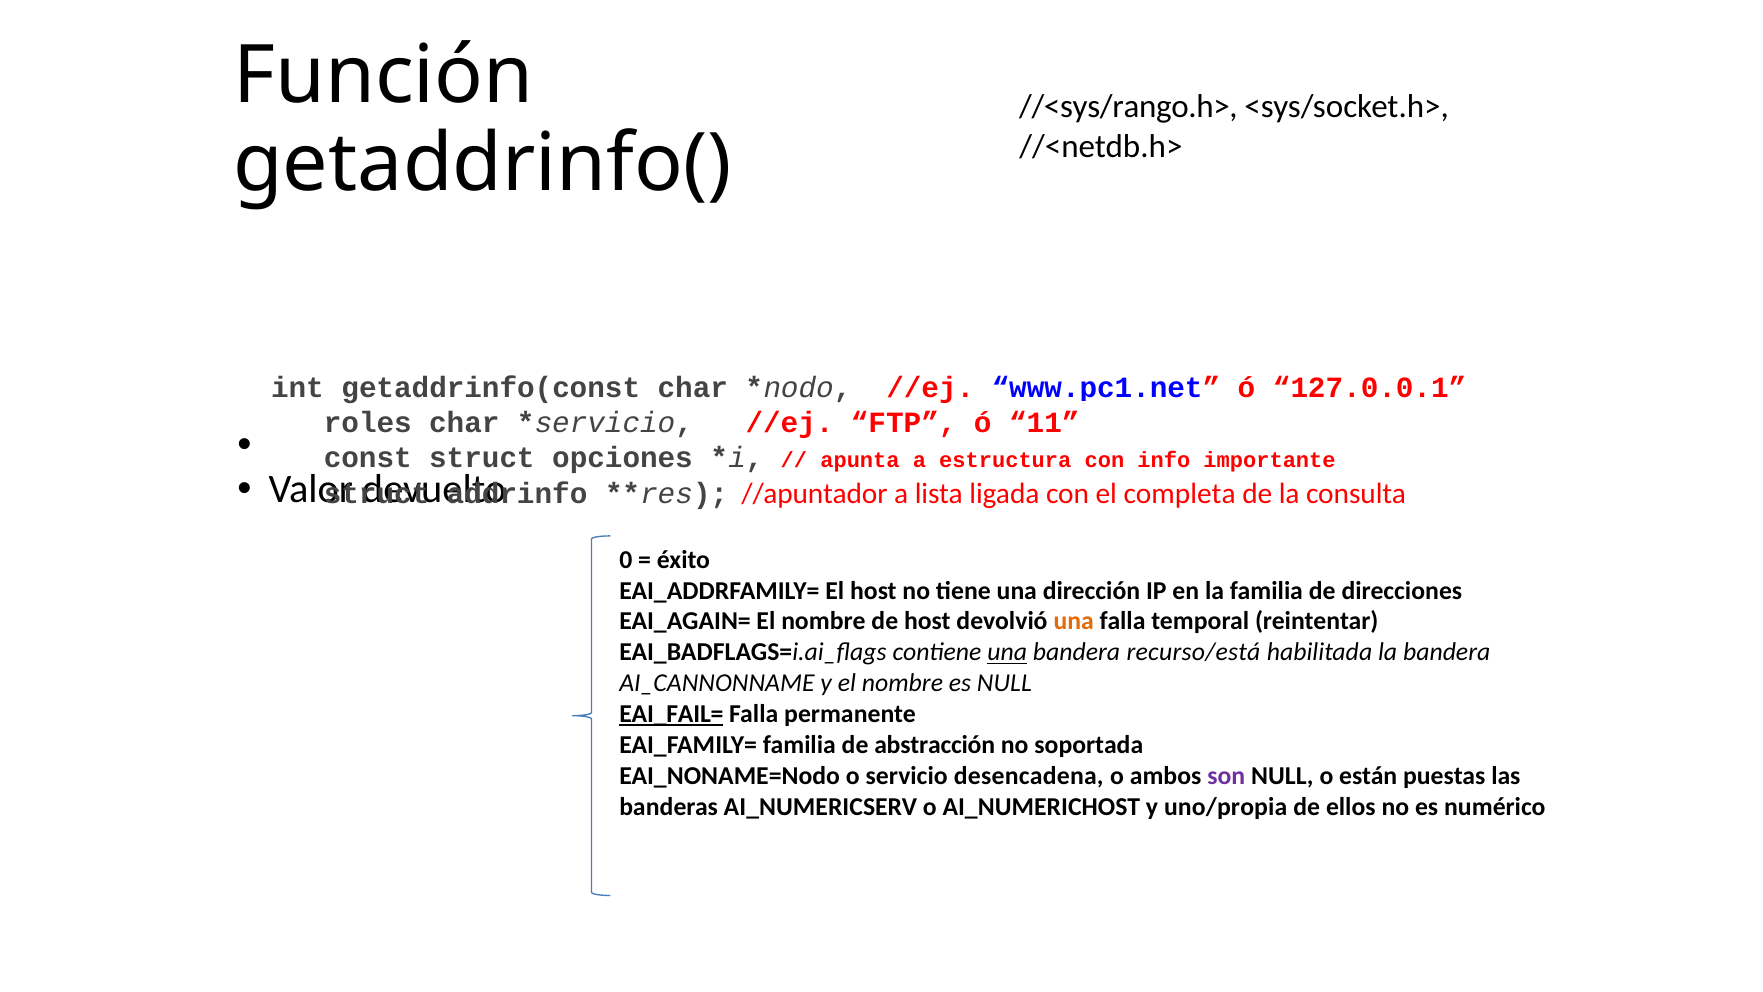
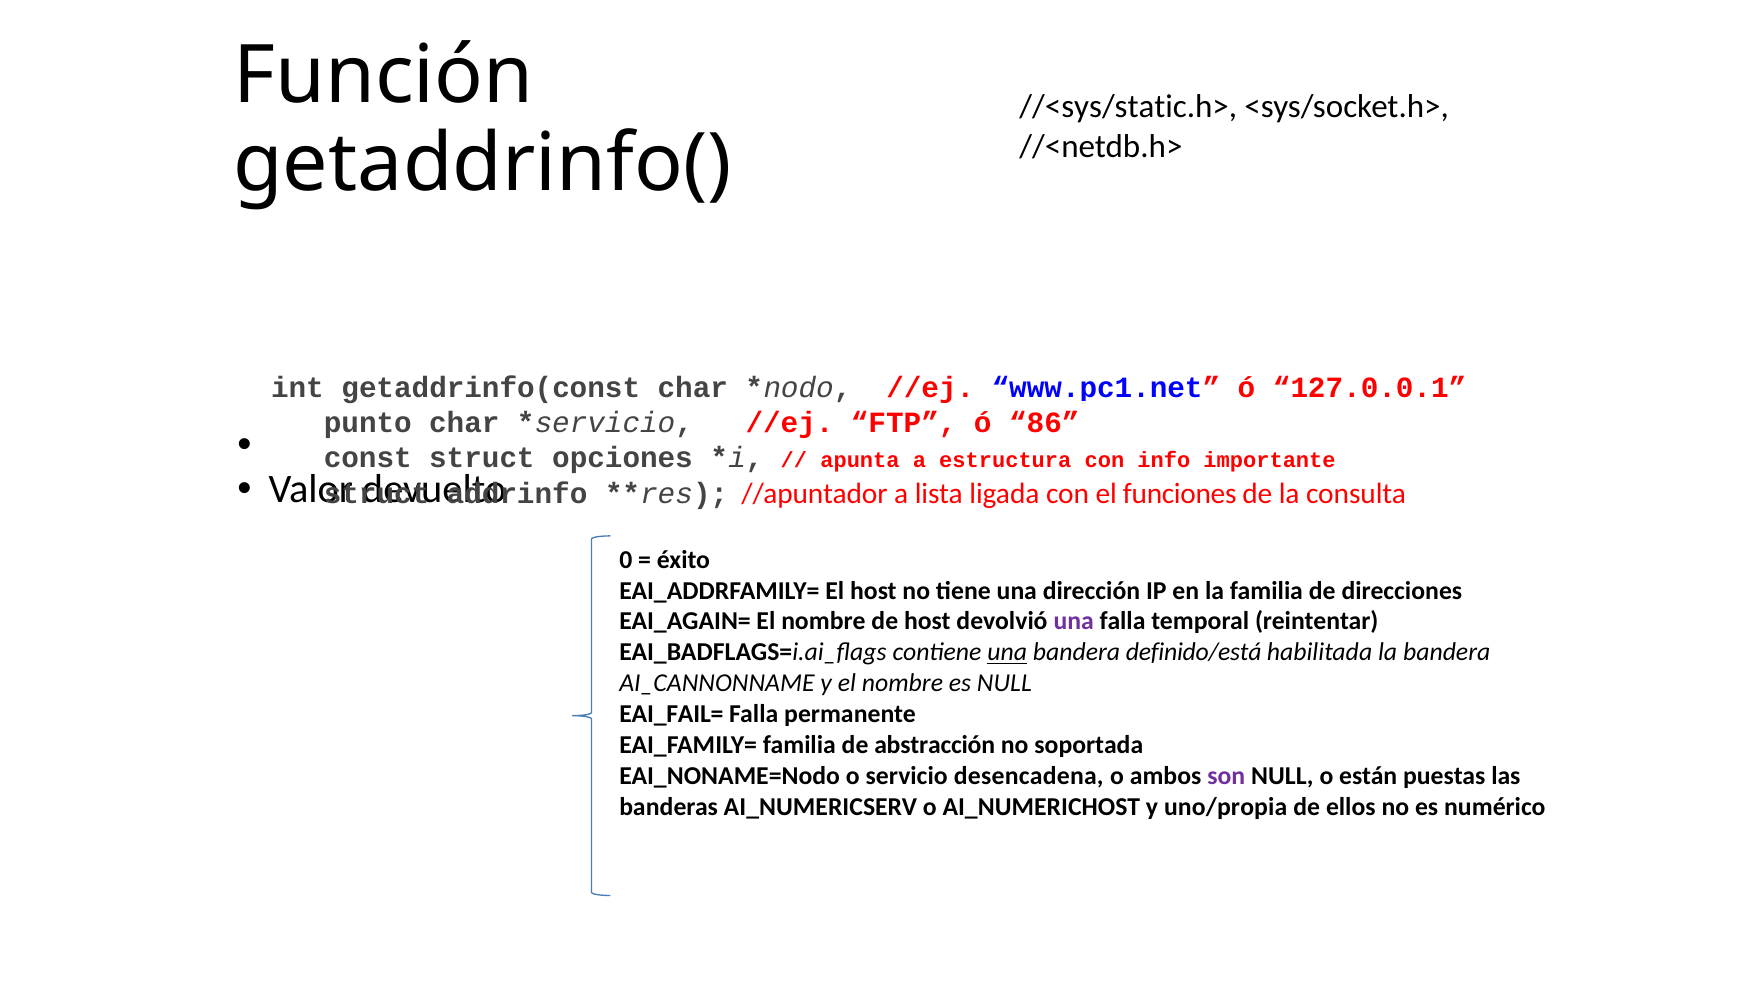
//<sys/rango.h>: //<sys/rango.h> -> //<sys/static.h>
roles: roles -> punto
11: 11 -> 86
completa: completa -> funciones
una at (1074, 621) colour: orange -> purple
recurso/está: recurso/está -> definido/está
EAI_FAIL= underline: present -> none
